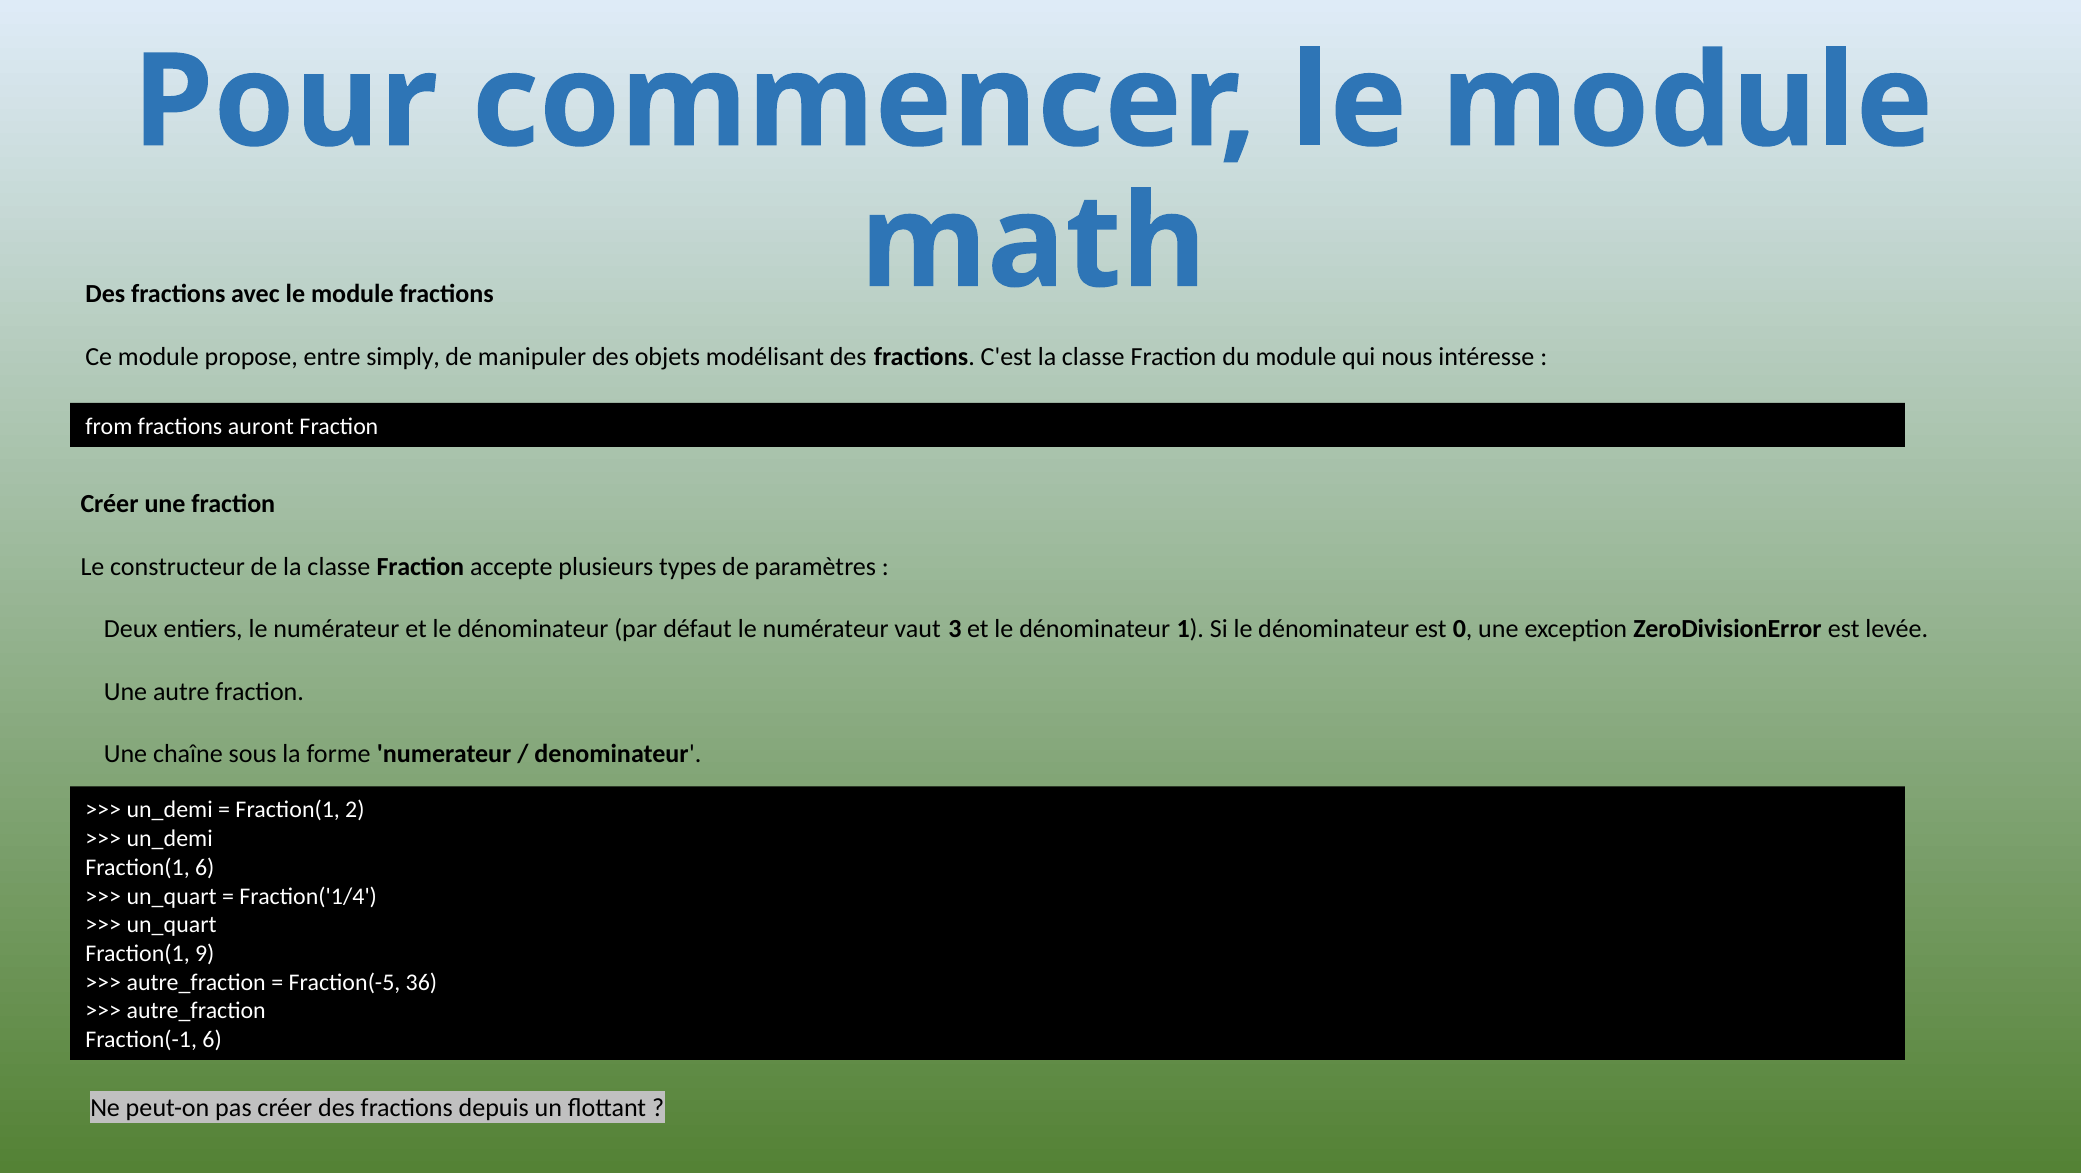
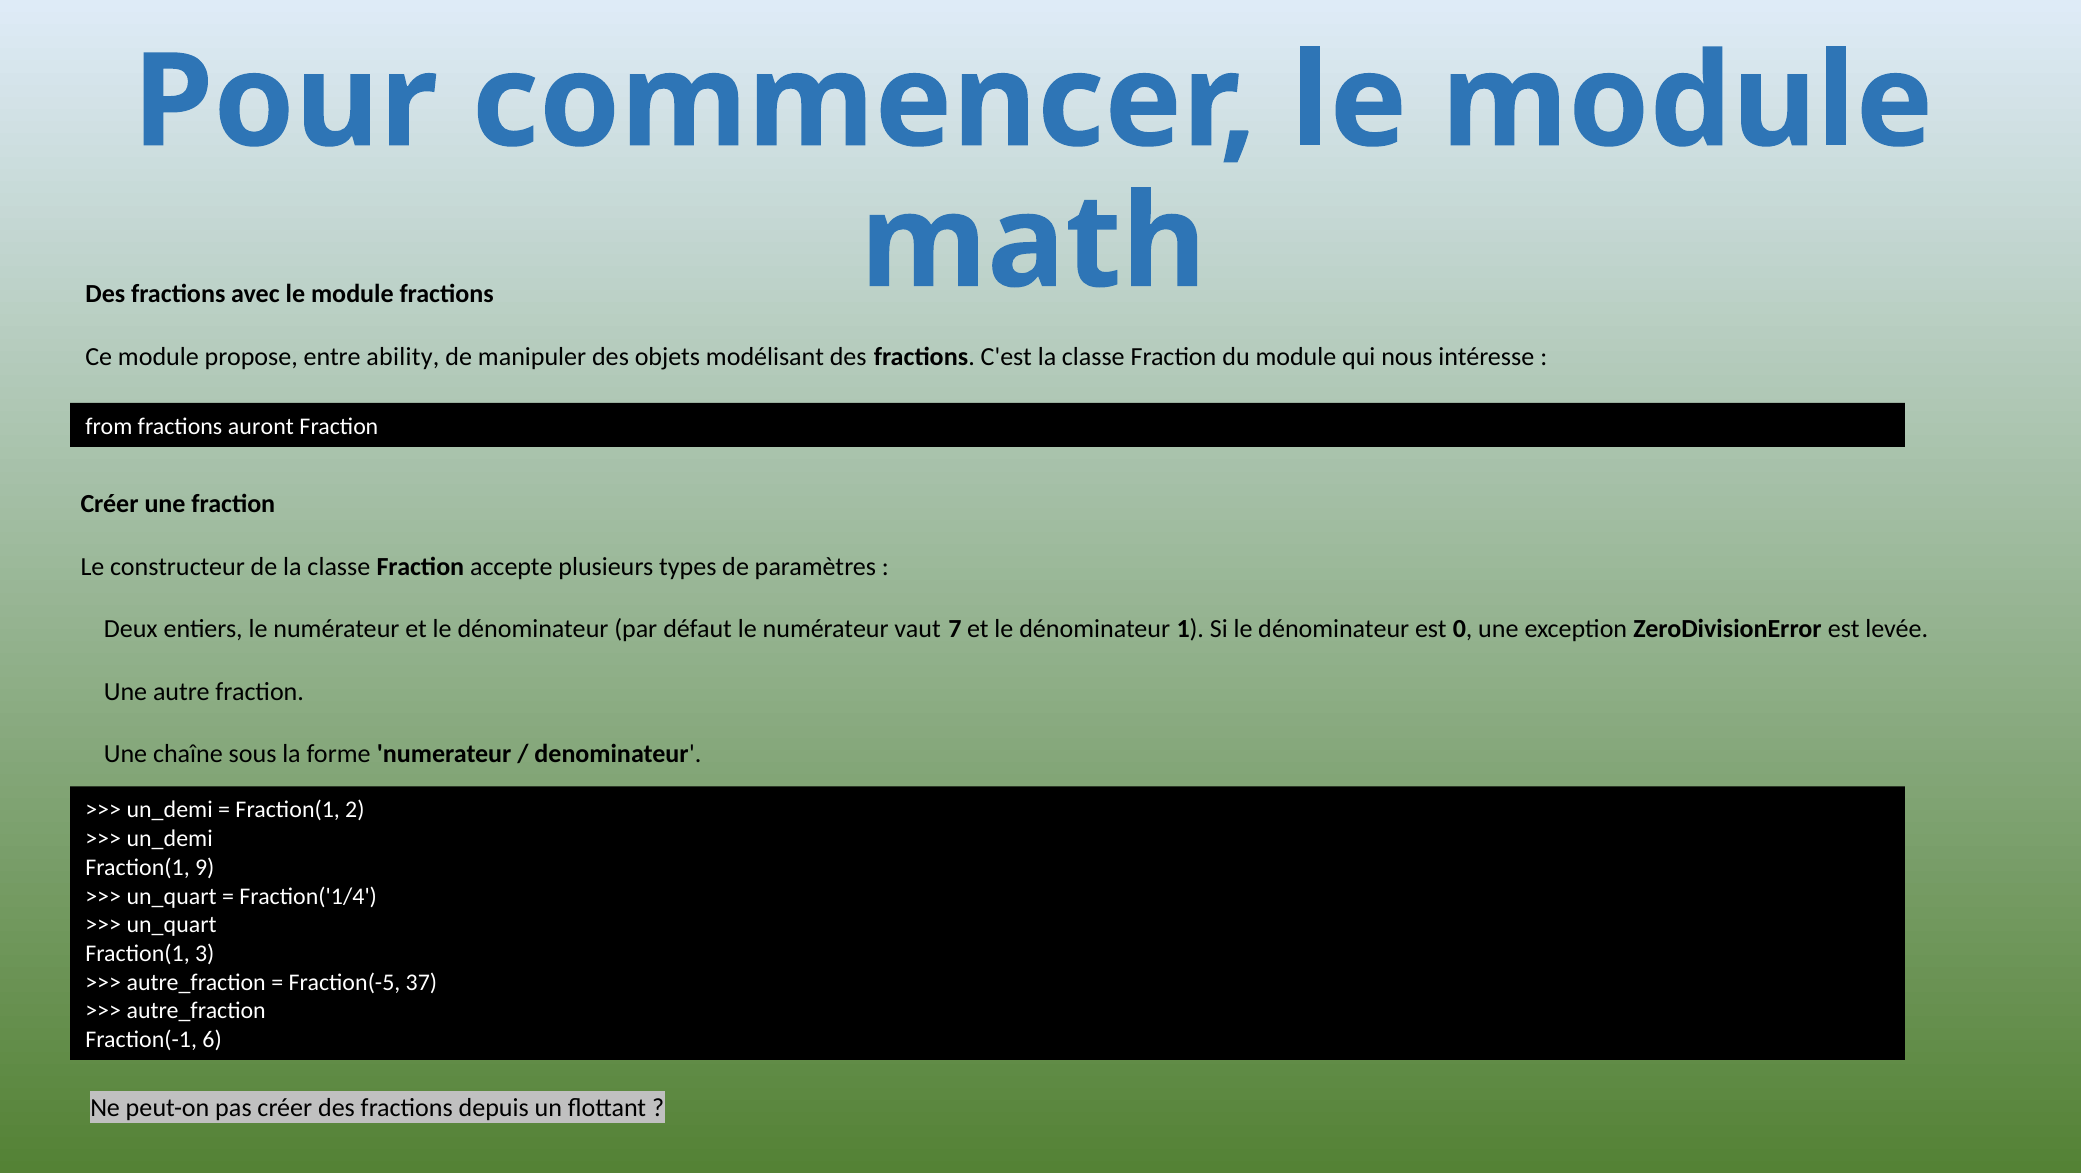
simply: simply -> ability
3: 3 -> 7
Fraction(1 6: 6 -> 9
9: 9 -> 3
36: 36 -> 37
